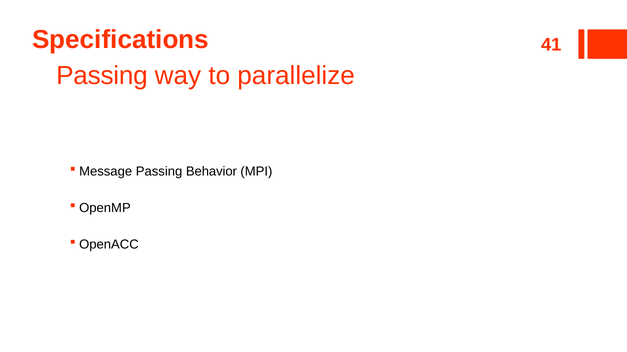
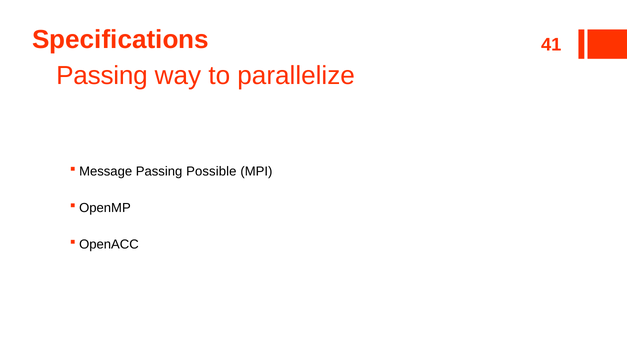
Behavior: Behavior -> Possible
